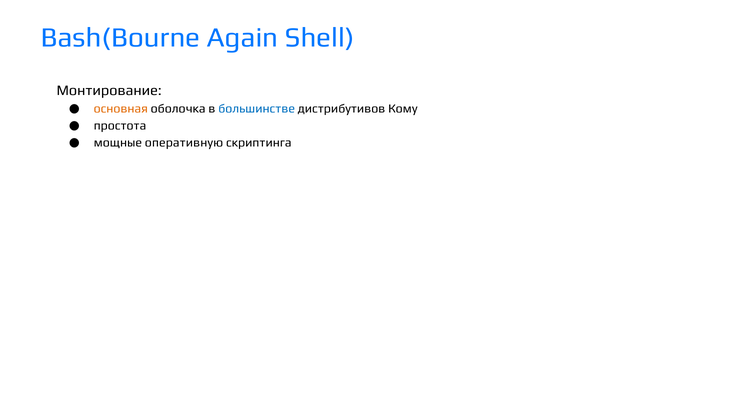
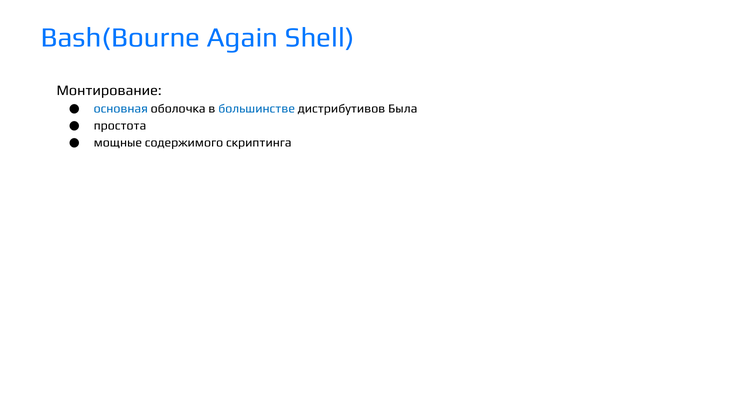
основная colour: orange -> blue
Кому: Кому -> Была
оперативную: оперативную -> содержимого
